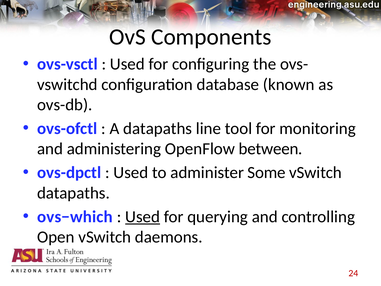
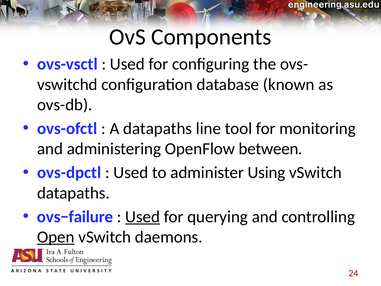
Some: Some -> Using
ovs−which: ovs−which -> ovs−failure
Open underline: none -> present
